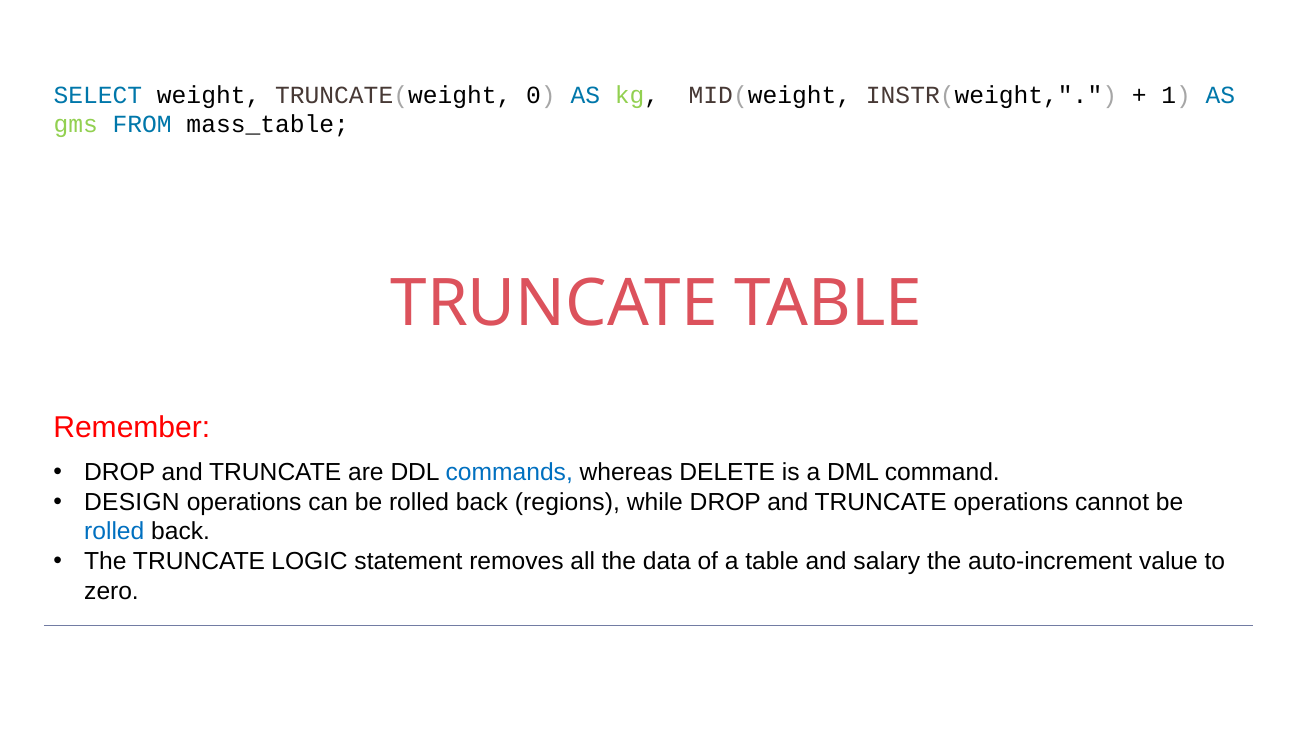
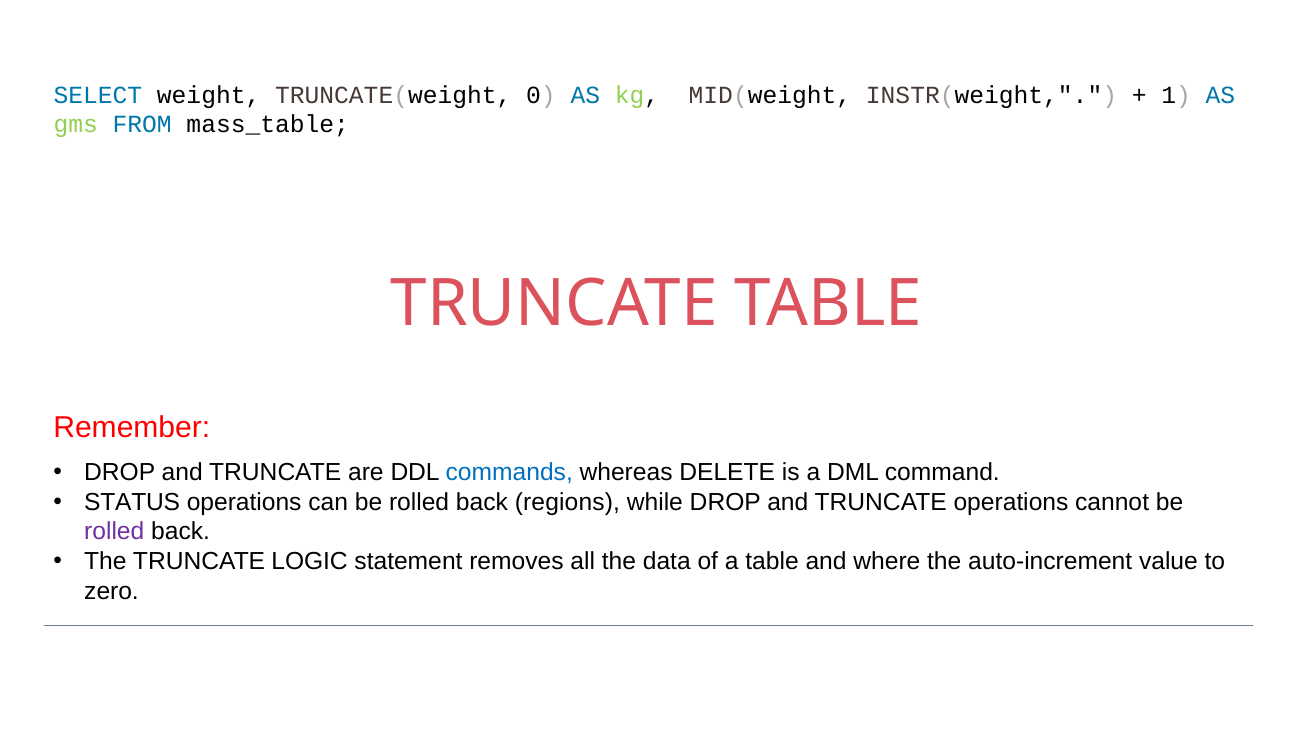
DESIGN: DESIGN -> STATUS
rolled at (114, 531) colour: blue -> purple
salary: salary -> where
